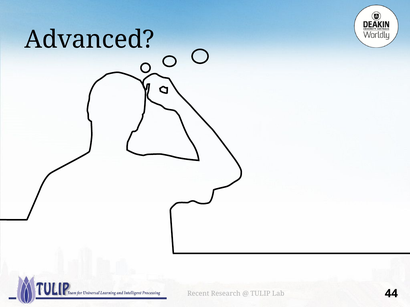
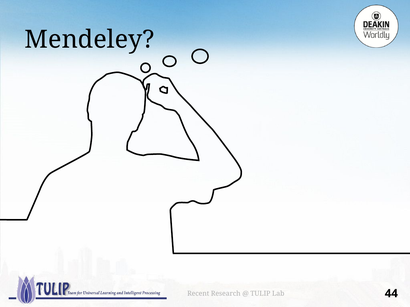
Advanced: Advanced -> Mendeley
